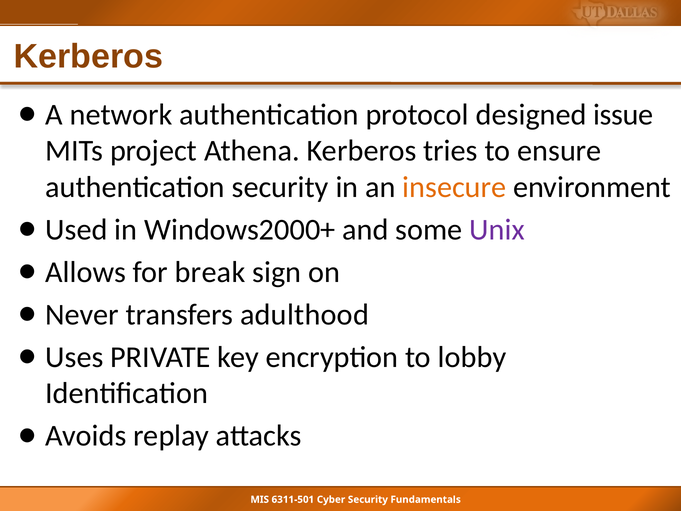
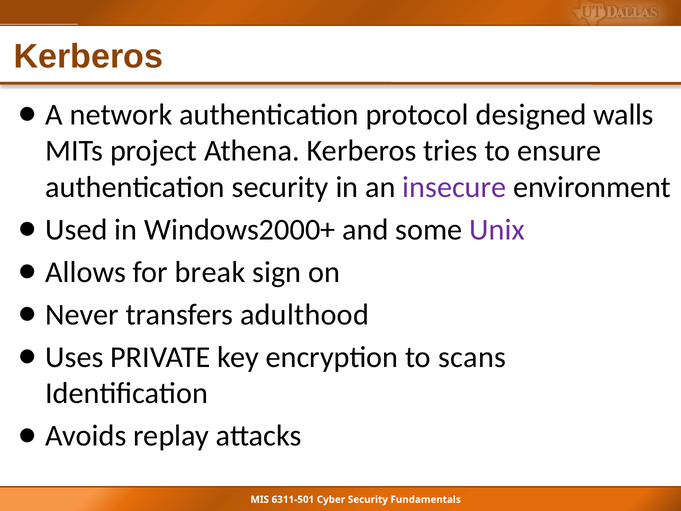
issue: issue -> walls
insecure colour: orange -> purple
lobby: lobby -> scans
